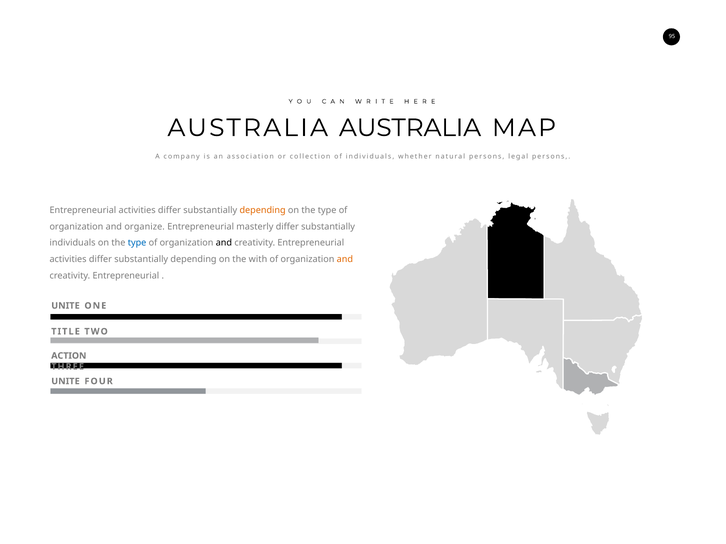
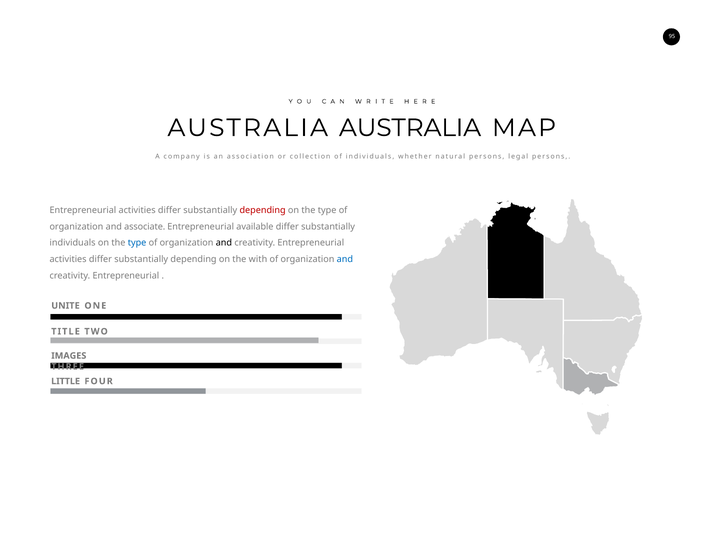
depending at (263, 211) colour: orange -> red
organize: organize -> associate
masterly: masterly -> available
and at (345, 260) colour: orange -> blue
ACTION: ACTION -> IMAGES
UNITE at (65, 382): UNITE -> LITTLE
